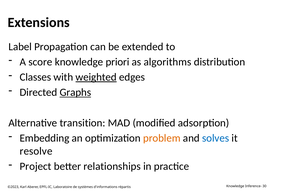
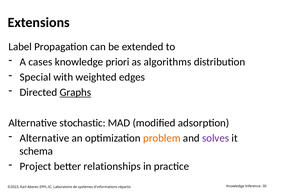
score: score -> cases
Classes: Classes -> Special
weighted underline: present -> none
transition: transition -> stochastic
Embedding at (45, 138): Embedding -> Alternative
solves colour: blue -> purple
resolve: resolve -> schema
